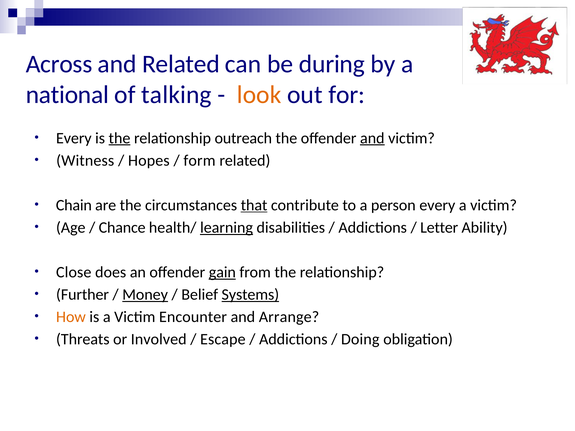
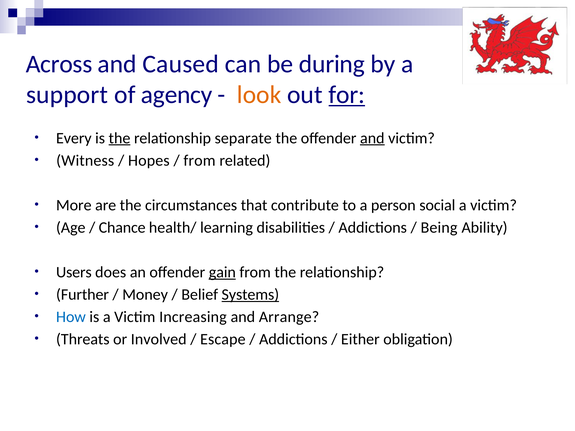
and Related: Related -> Caused
national: national -> support
talking: talking -> agency
for underline: none -> present
outreach: outreach -> separate
form at (199, 161): form -> from
Chain: Chain -> More
that underline: present -> none
person every: every -> social
learning underline: present -> none
Letter: Letter -> Being
Close: Close -> Users
Money underline: present -> none
How colour: orange -> blue
Encounter: Encounter -> Increasing
Doing: Doing -> Either
